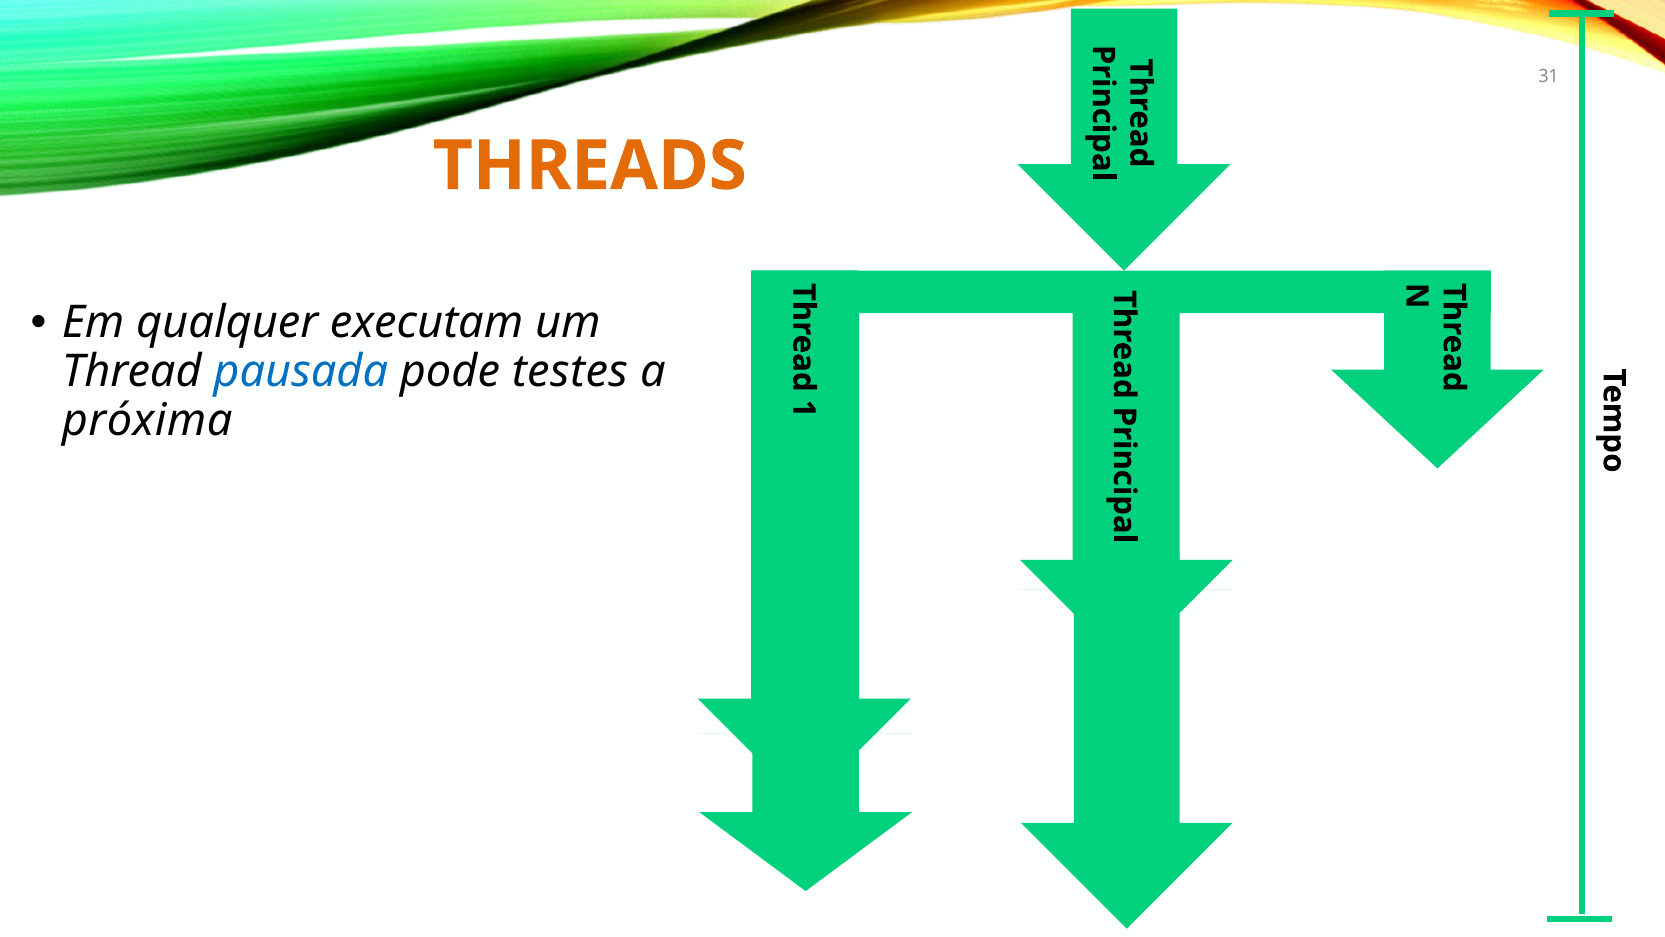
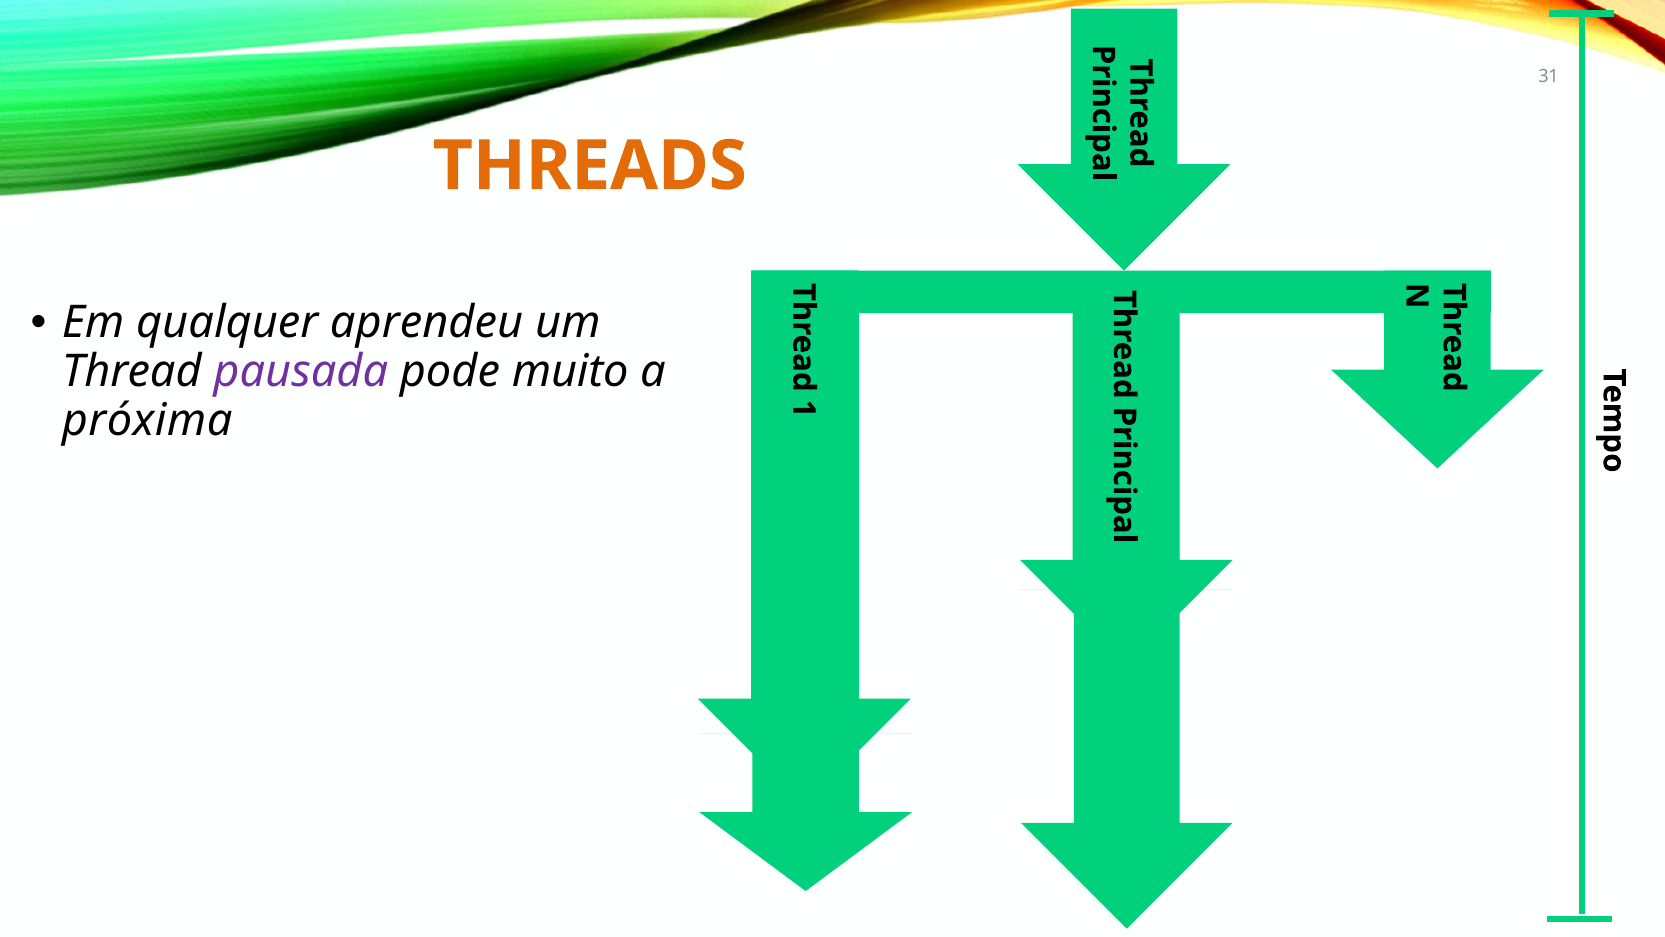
executam: executam -> aprendeu
pausada colour: blue -> purple
testes: testes -> muito
